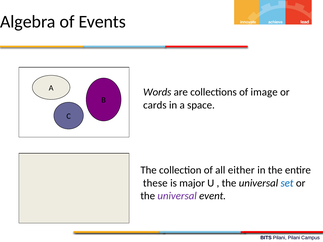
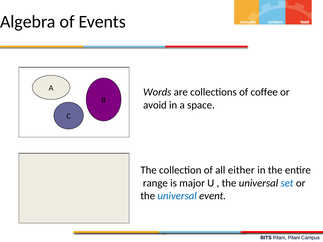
image: image -> coffee
cards: cards -> avoid
these: these -> range
universal at (177, 196) colour: purple -> blue
